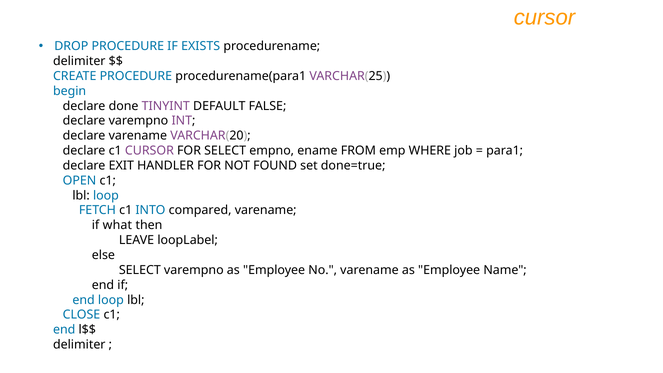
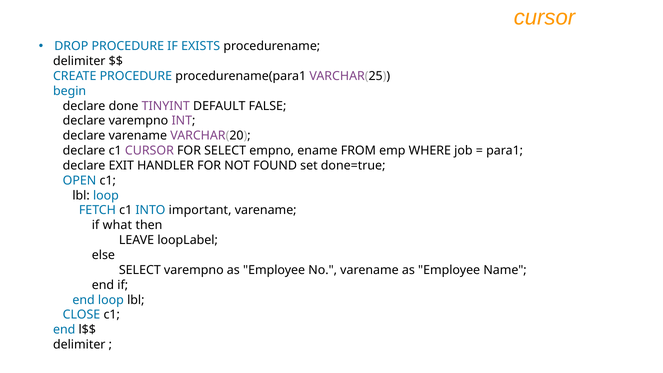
compared: compared -> important
